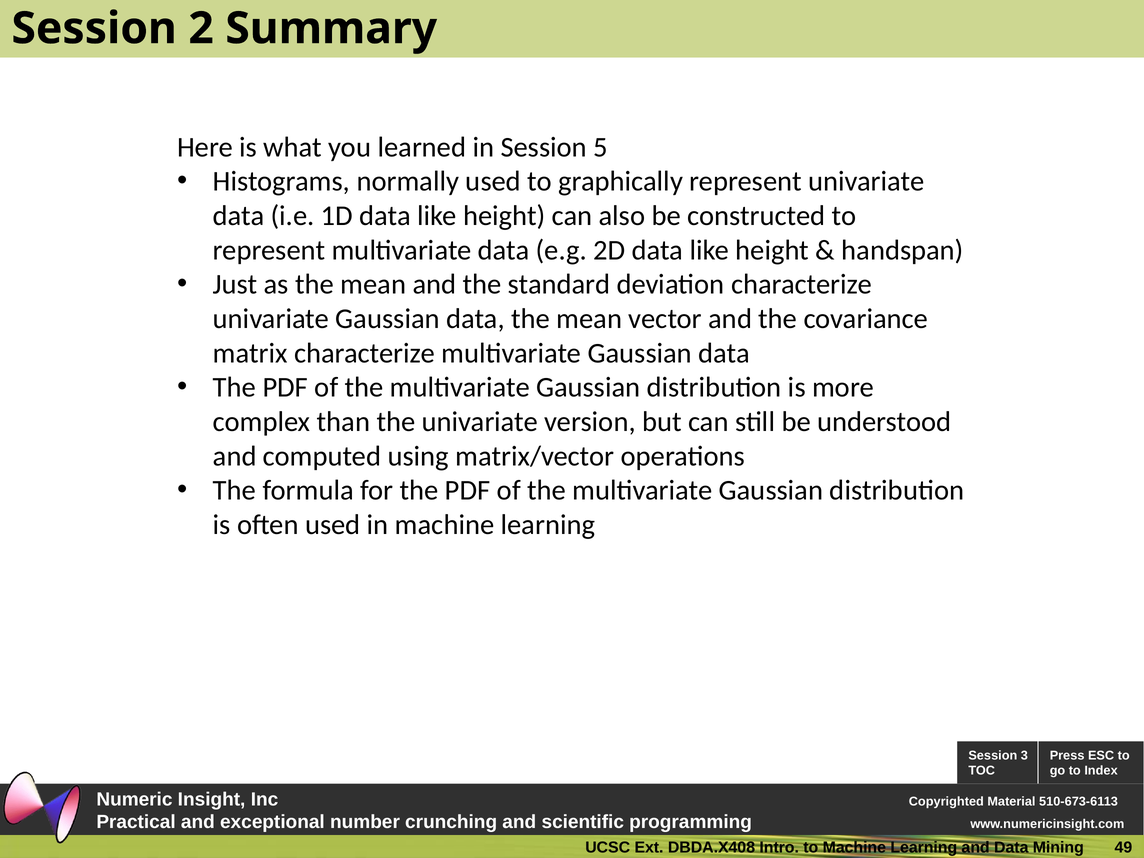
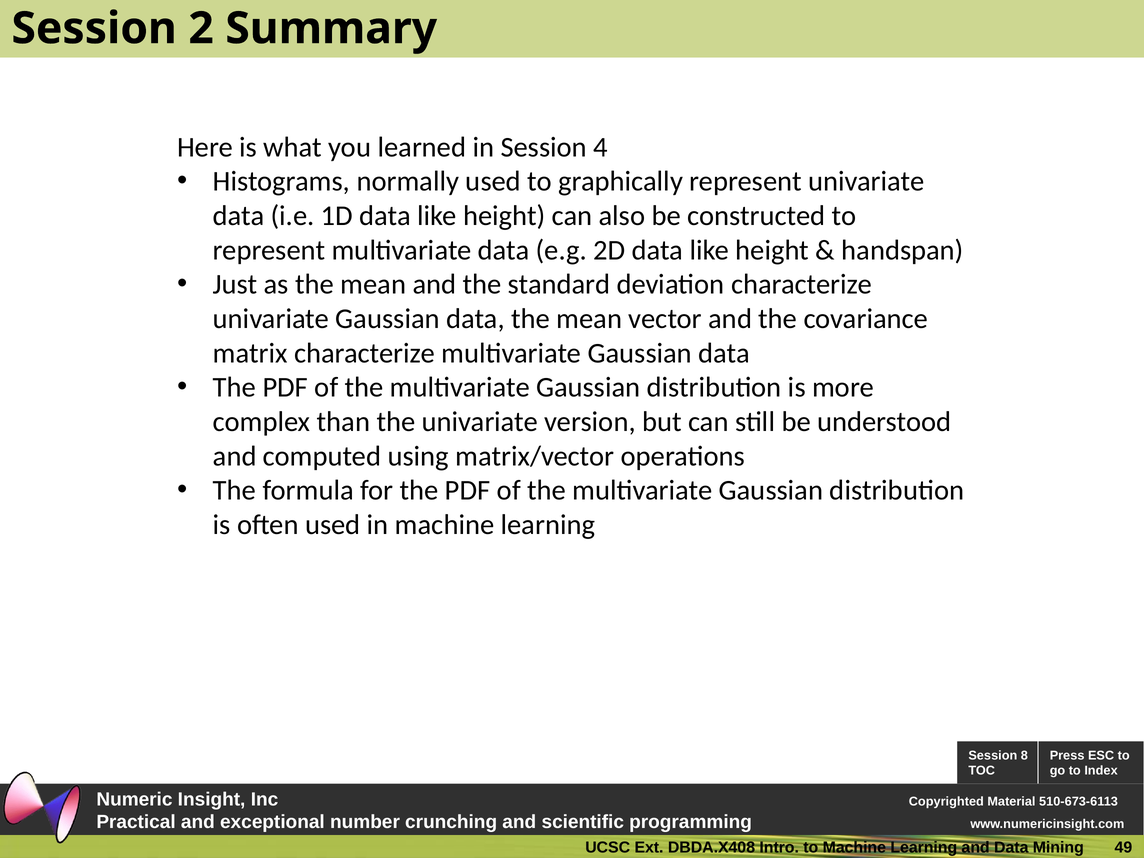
5: 5 -> 4
3: 3 -> 8
